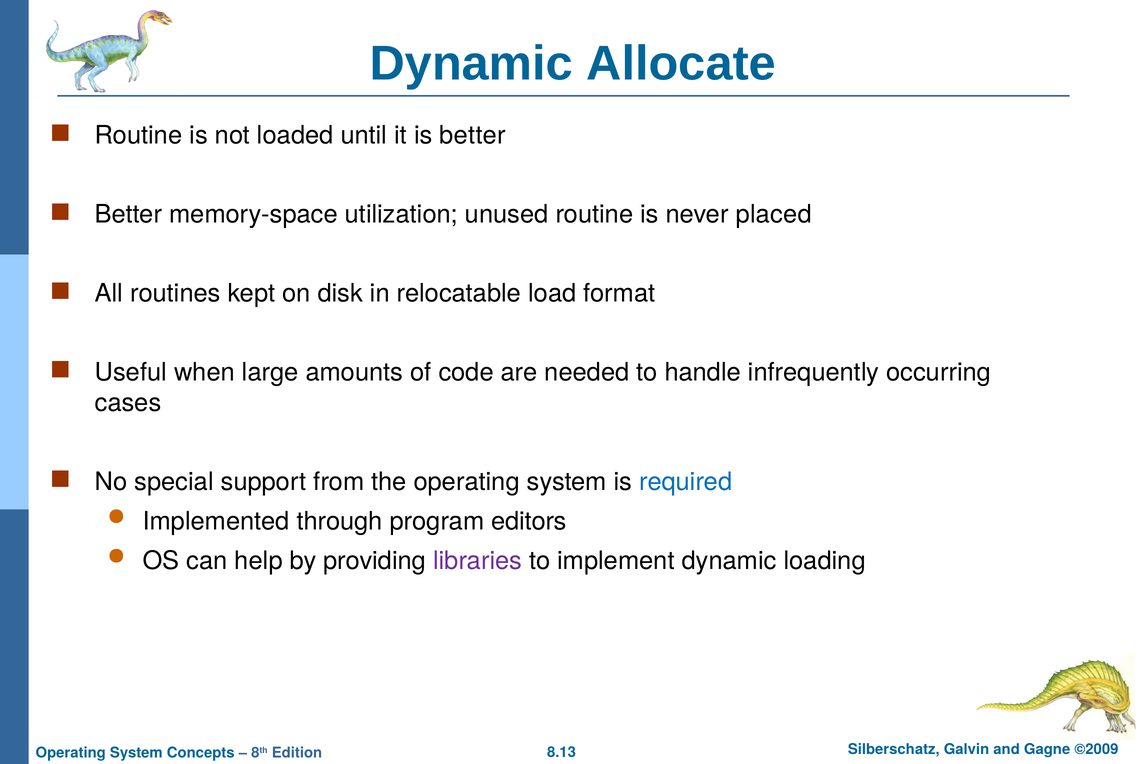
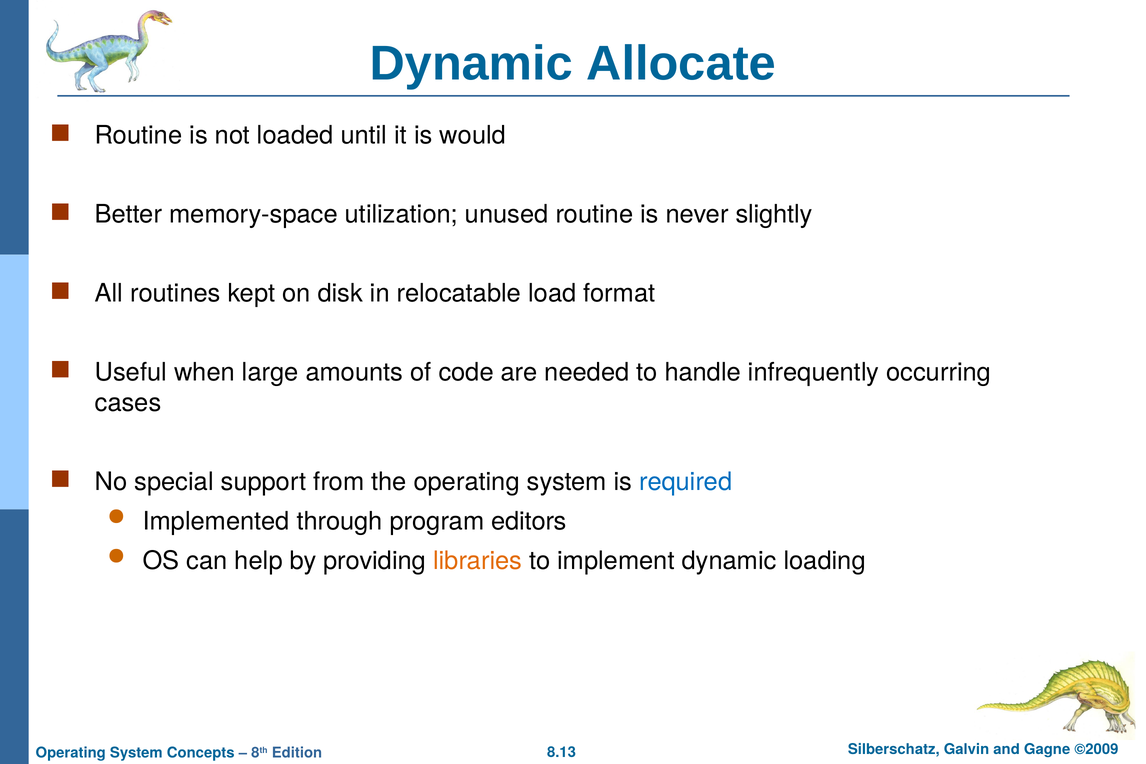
is better: better -> would
placed: placed -> slightly
libraries colour: purple -> orange
